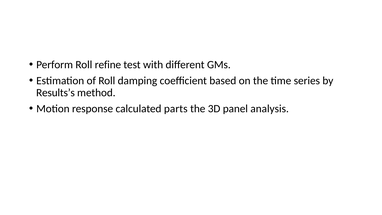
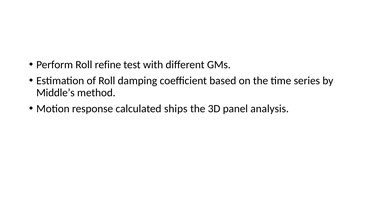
Results’s: Results’s -> Middle’s
parts: parts -> ships
